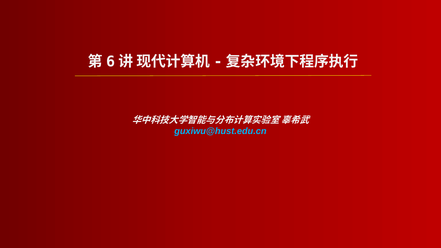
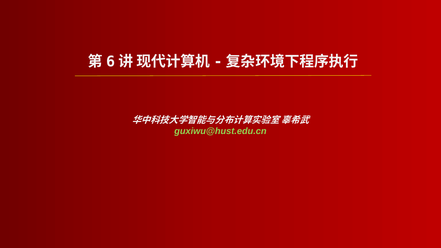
guxiwu@hust.edu.cn colour: light blue -> light green
